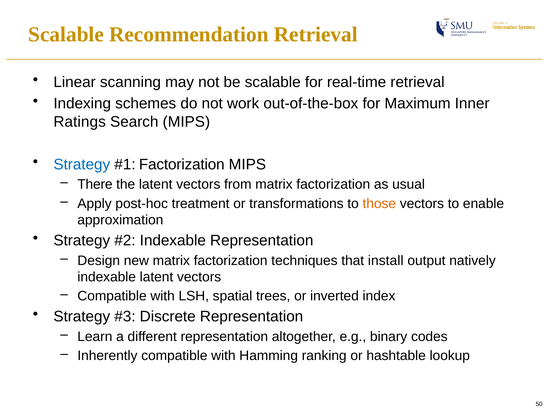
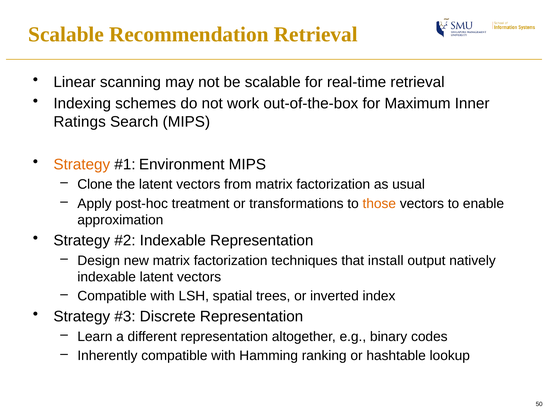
Strategy at (82, 164) colour: blue -> orange
Factorization at (182, 164): Factorization -> Environment
There: There -> Clone
